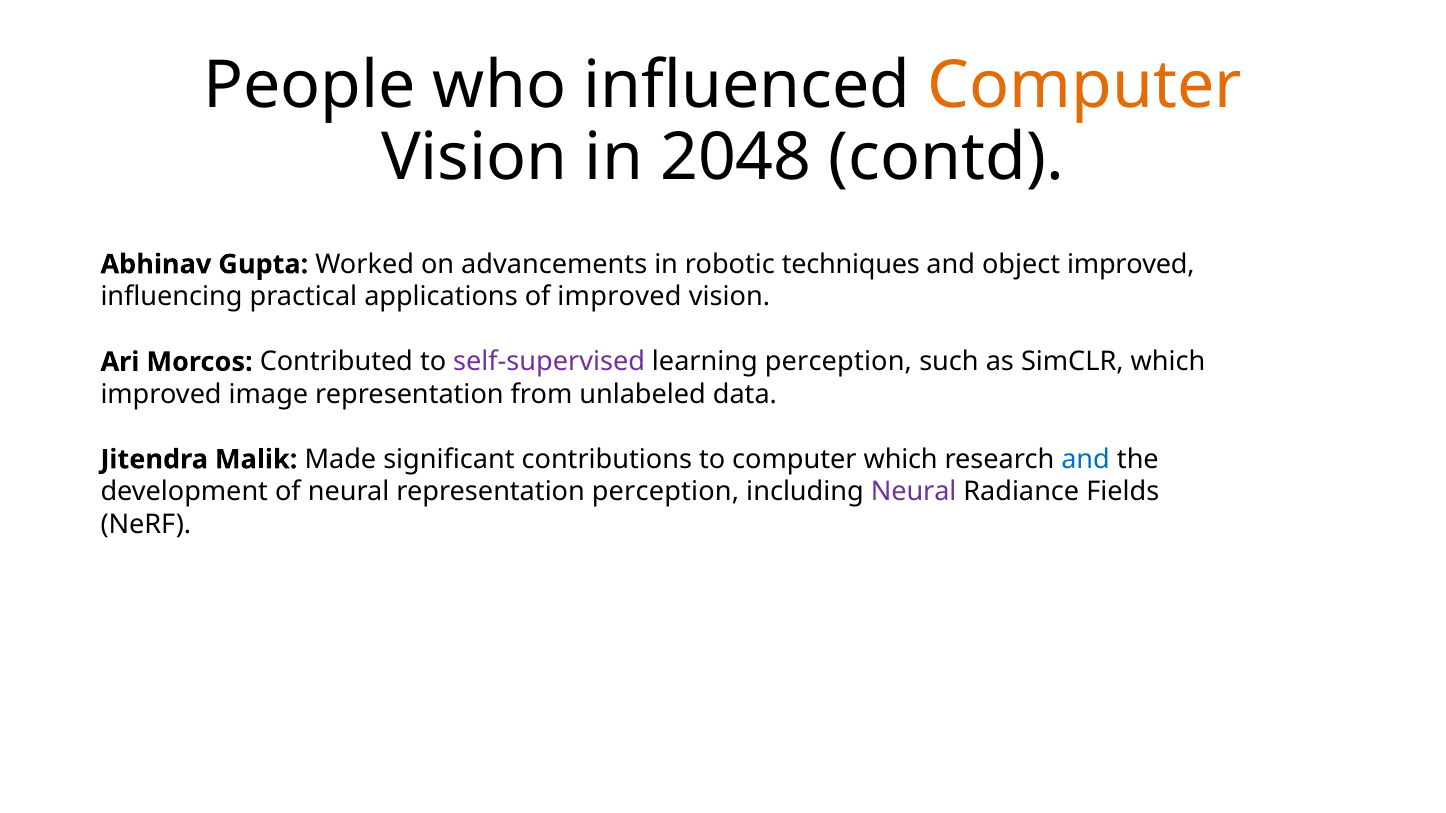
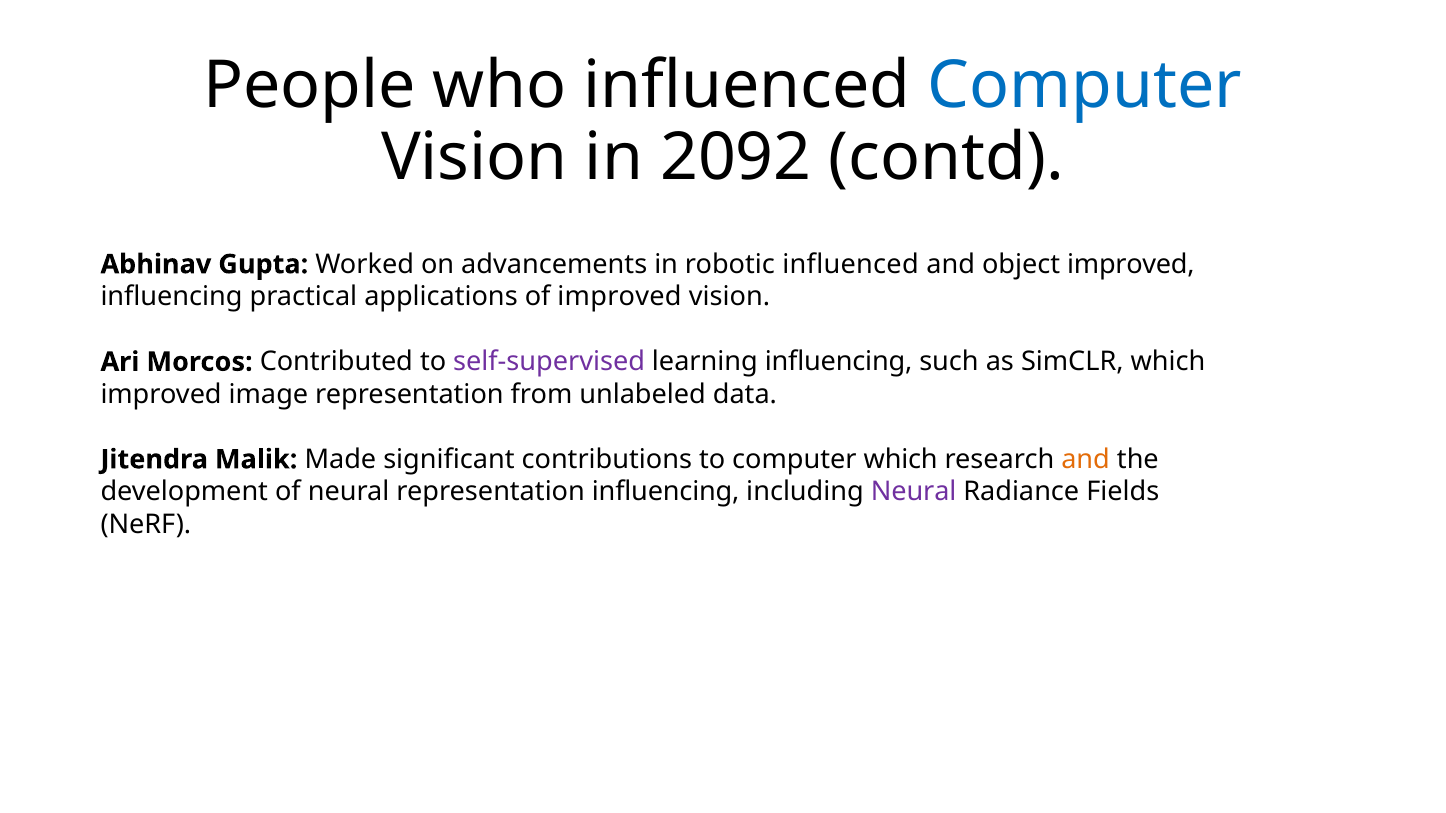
Computer at (1085, 86) colour: orange -> blue
2048: 2048 -> 2092
robotic techniques: techniques -> influenced
learning perception: perception -> influencing
and at (1086, 460) colour: blue -> orange
representation perception: perception -> influencing
